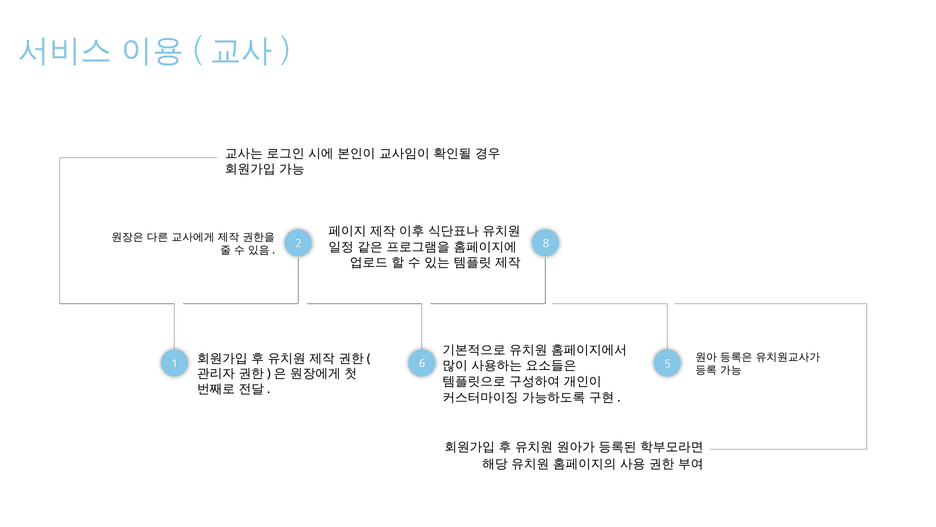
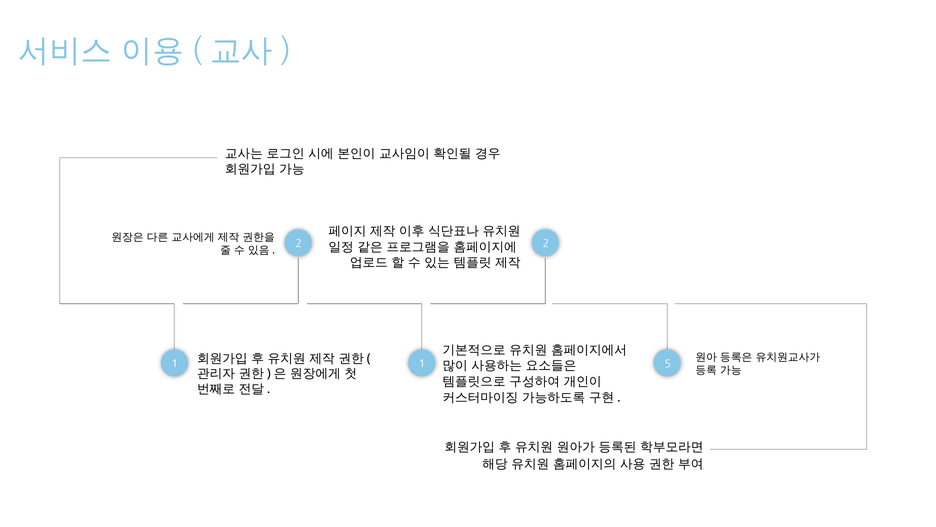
2 8: 8 -> 2
1 6: 6 -> 1
